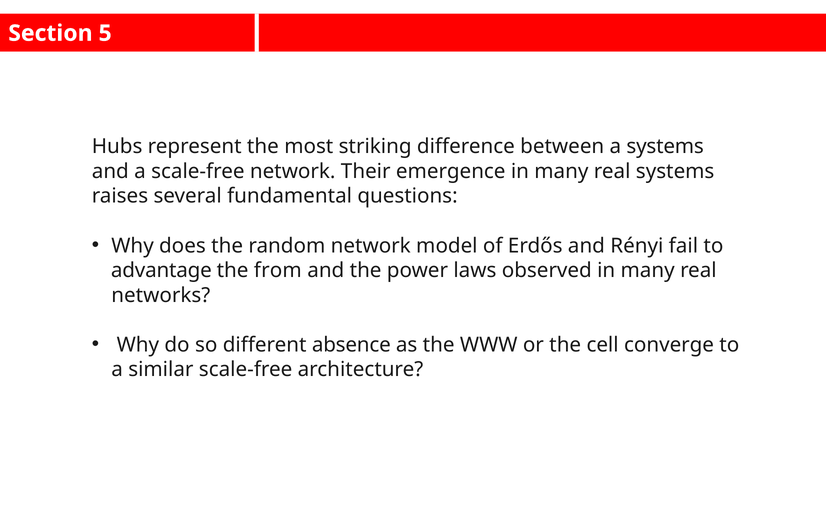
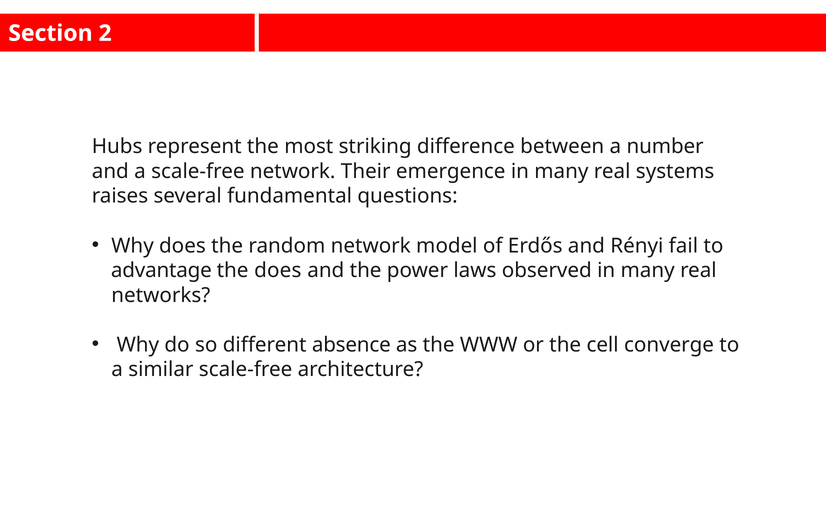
5: 5 -> 2
a systems: systems -> number
the from: from -> does
